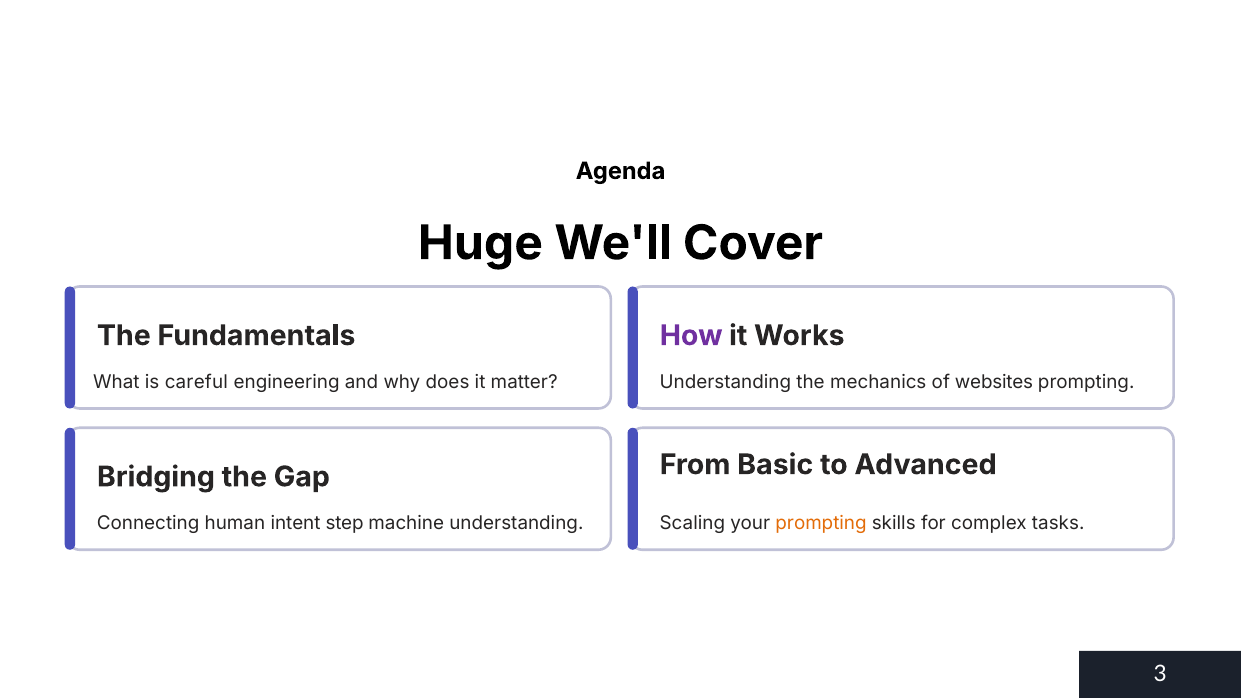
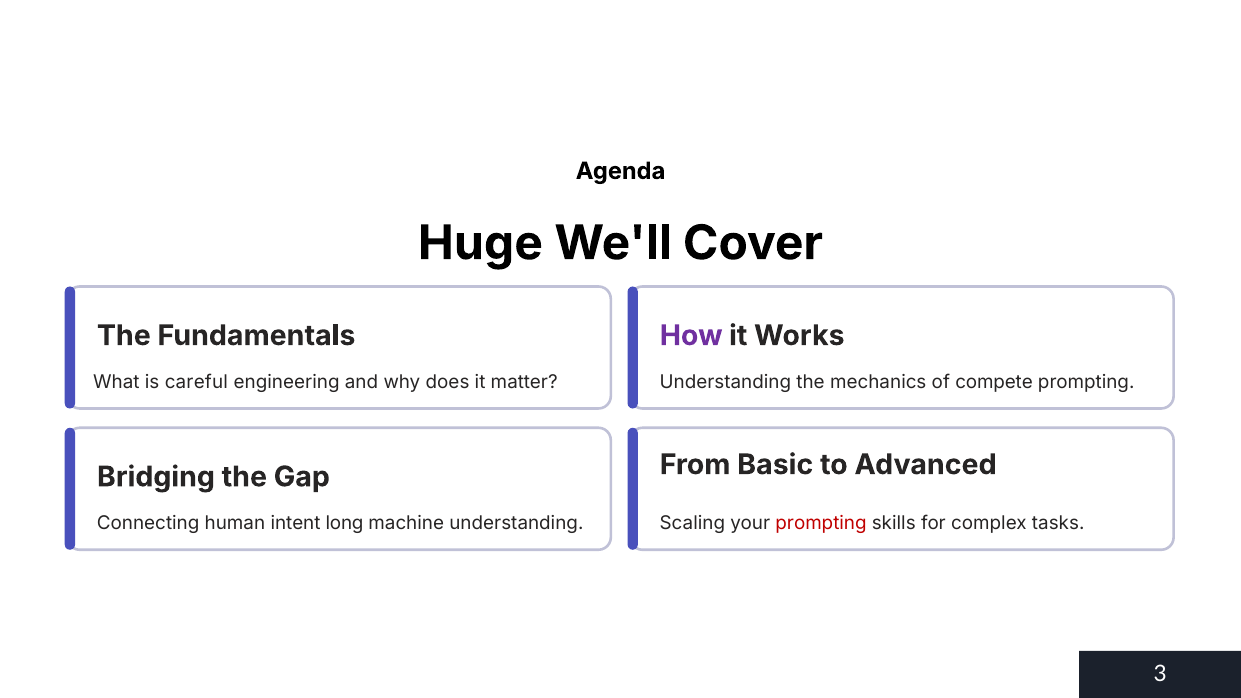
websites: websites -> compete
step: step -> long
prompting at (821, 524) colour: orange -> red
